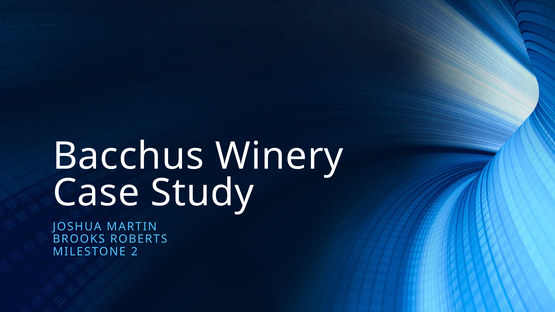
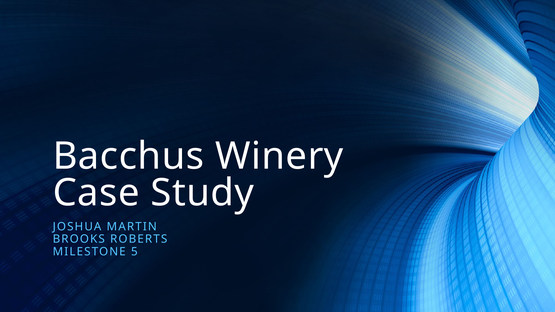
2: 2 -> 5
